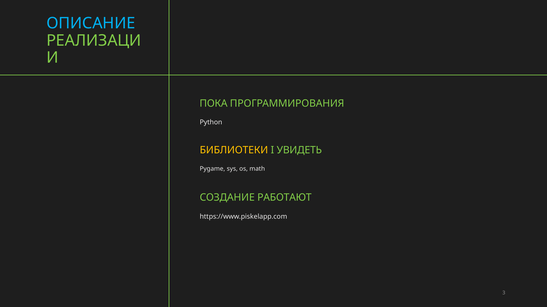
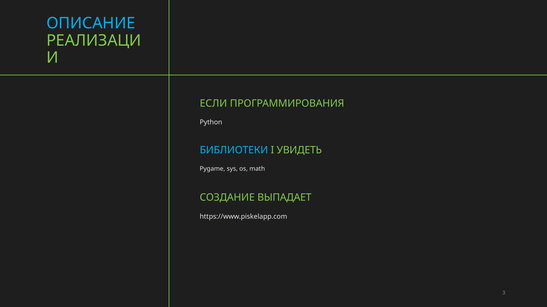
ПОКА: ПОКА -> ЕСЛИ
БИБЛИОТЕКИ colour: yellow -> light blue
РАБОТАЮТ: РАБОТАЮТ -> ВЫПАДАЕТ
